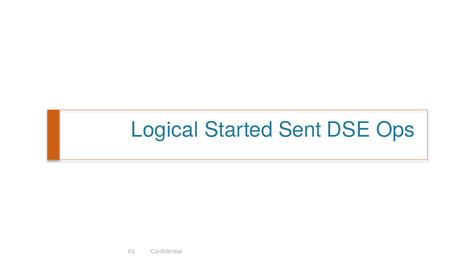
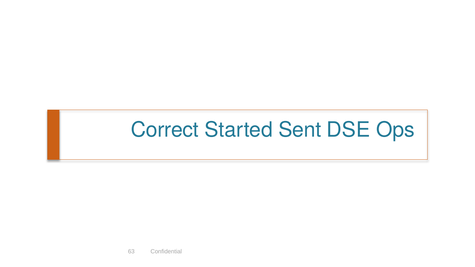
Logical: Logical -> Correct
